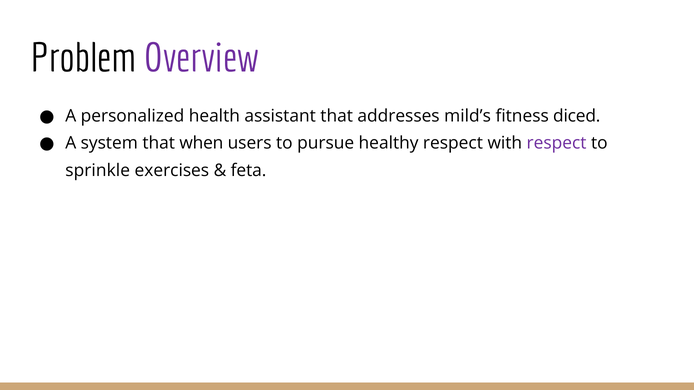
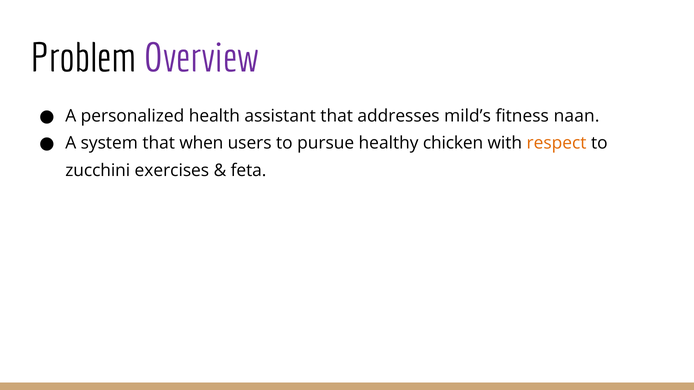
diced: diced -> naan
healthy respect: respect -> chicken
respect at (557, 143) colour: purple -> orange
sprinkle: sprinkle -> zucchini
